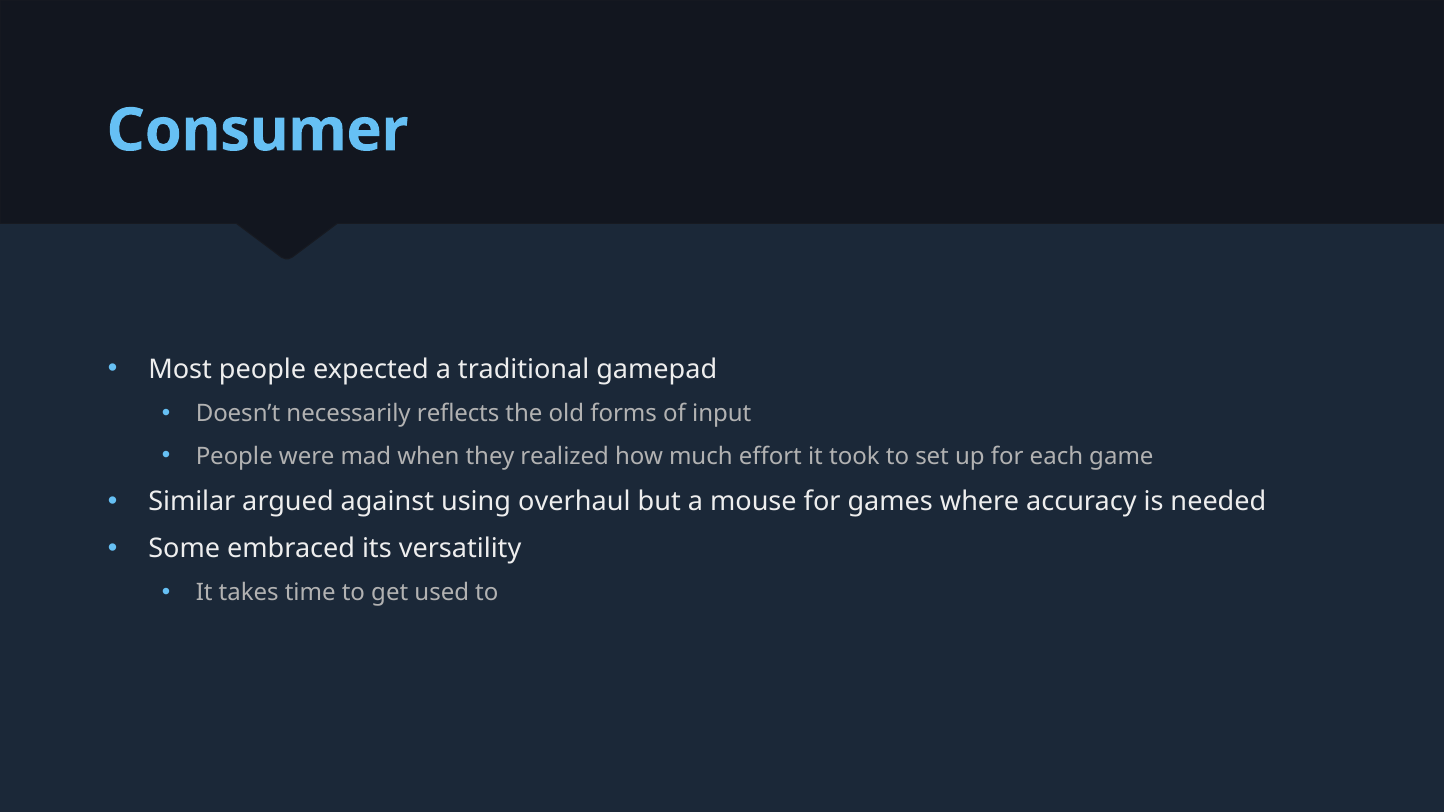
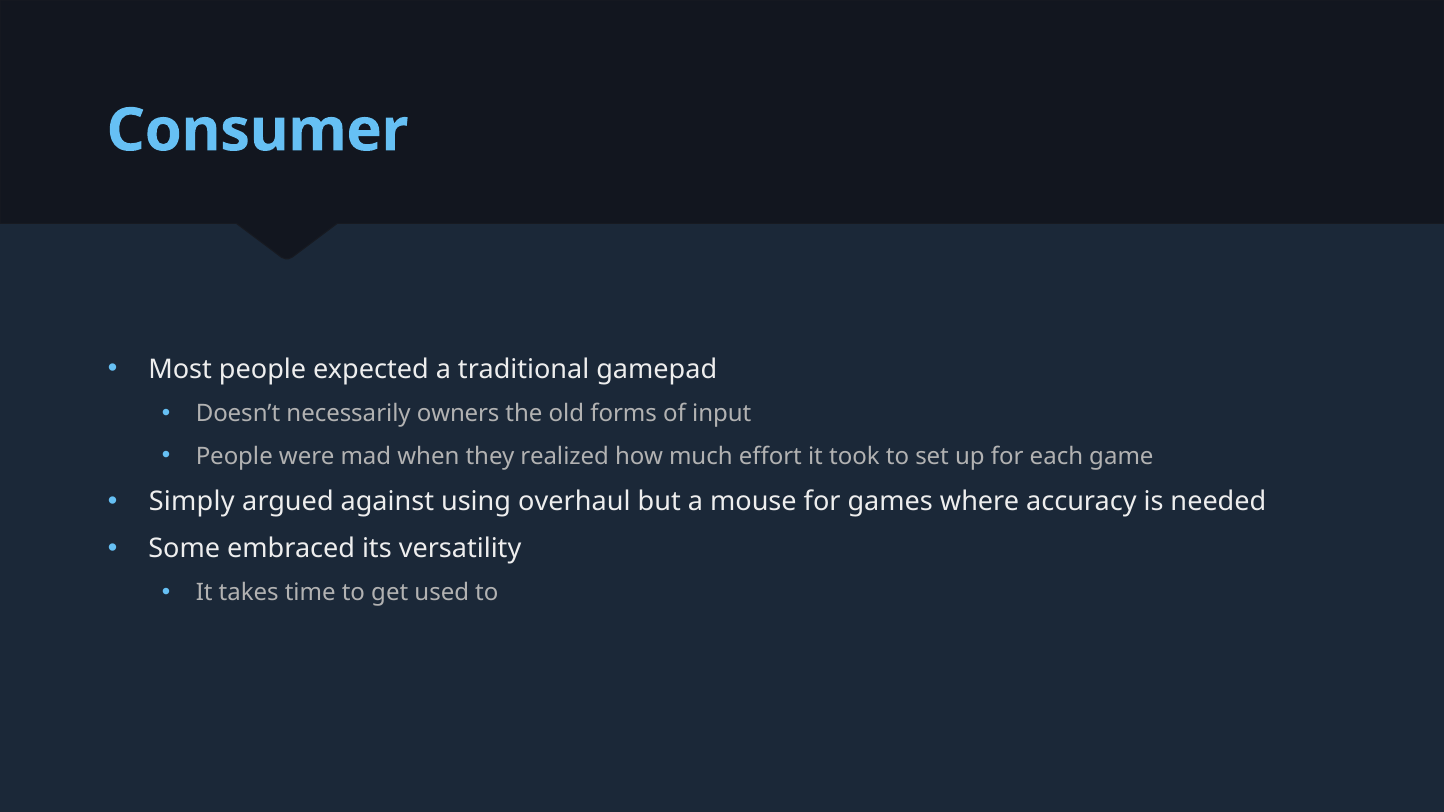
reflects: reflects -> owners
Similar: Similar -> Simply
